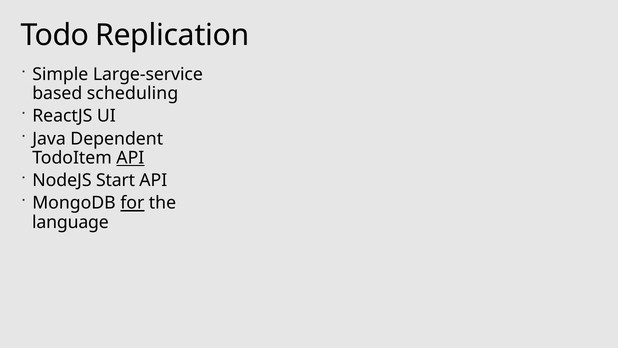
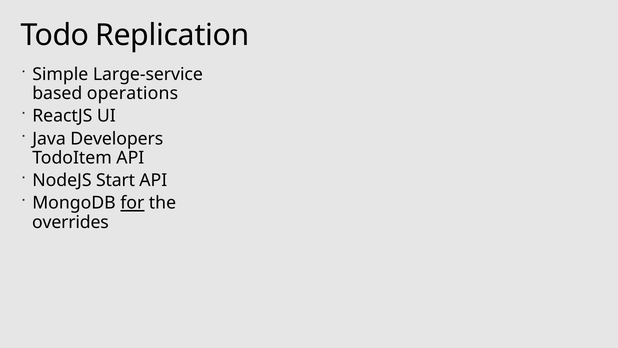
scheduling: scheduling -> operations
Dependent: Dependent -> Developers
API at (130, 158) underline: present -> none
language: language -> overrides
